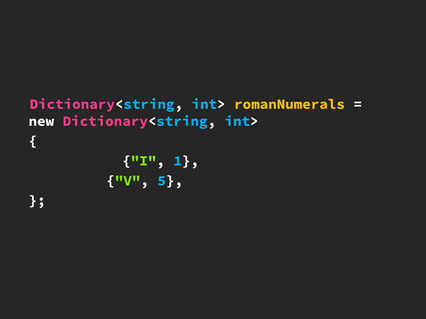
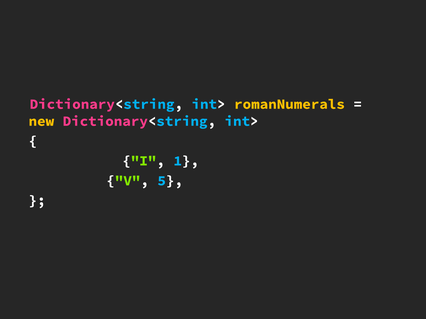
new colour: white -> yellow
